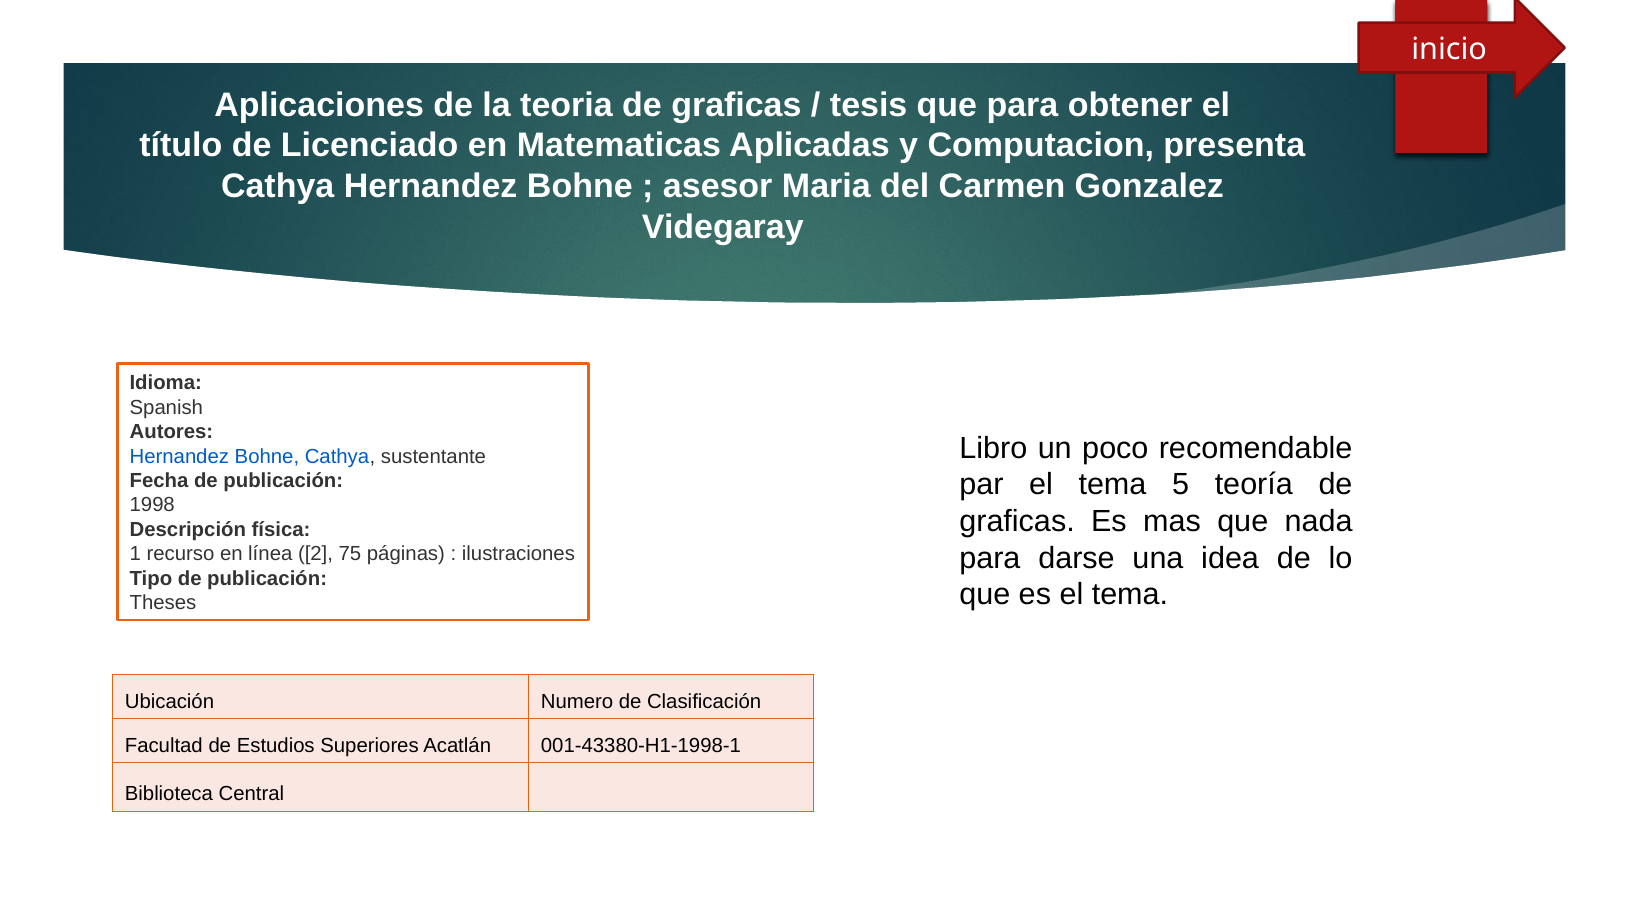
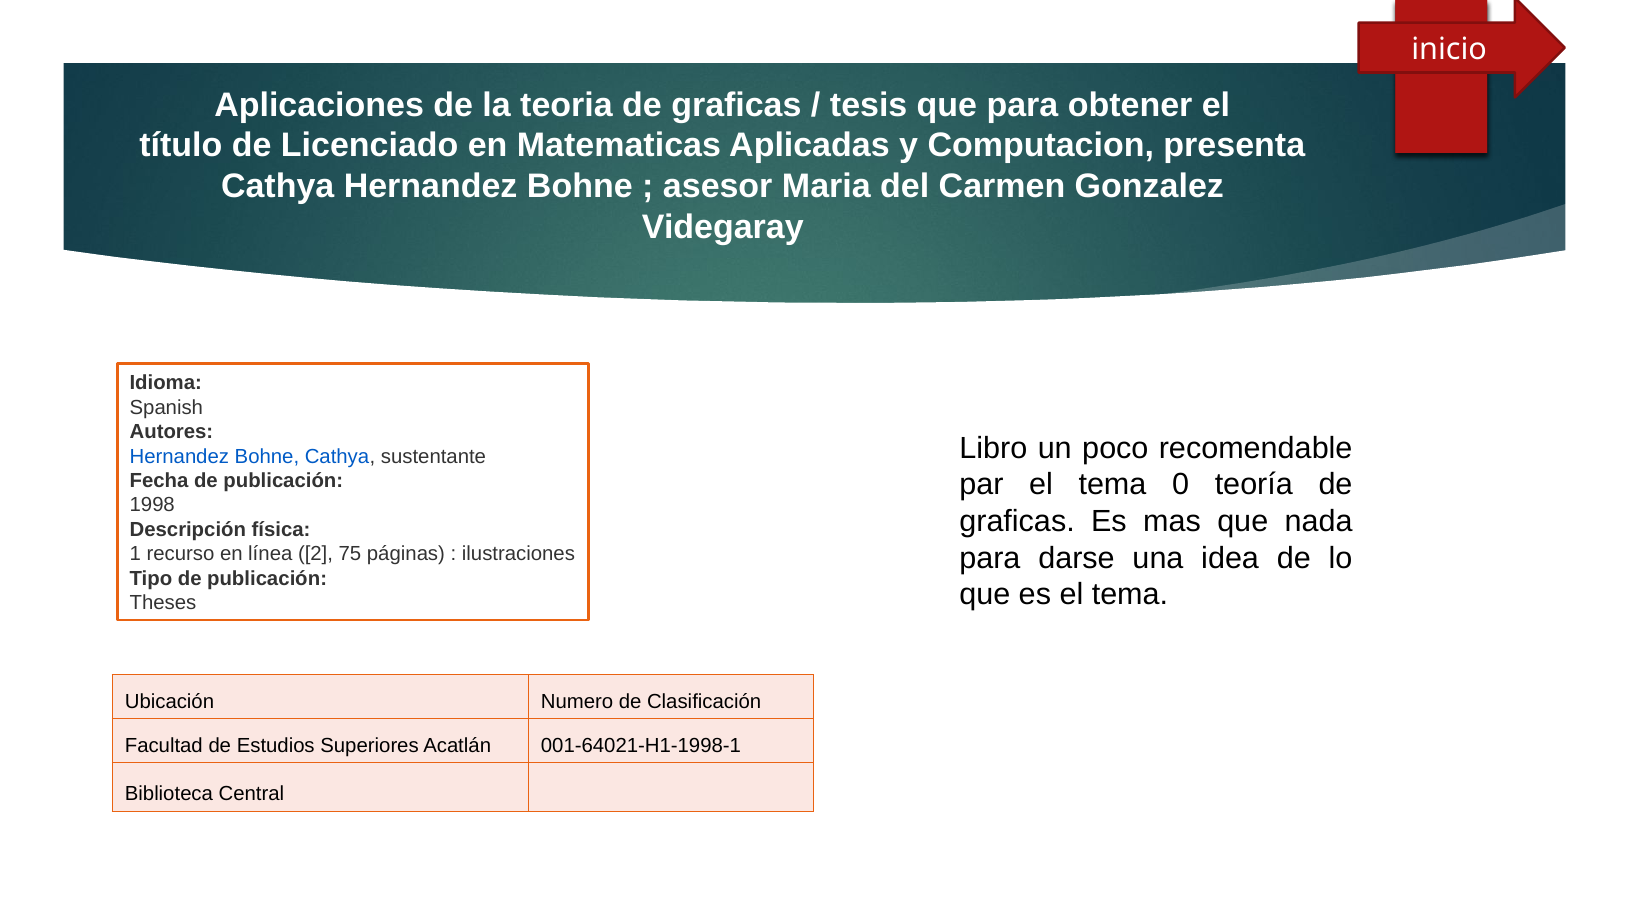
5: 5 -> 0
001-43380-H1-1998-1: 001-43380-H1-1998-1 -> 001-64021-H1-1998-1
